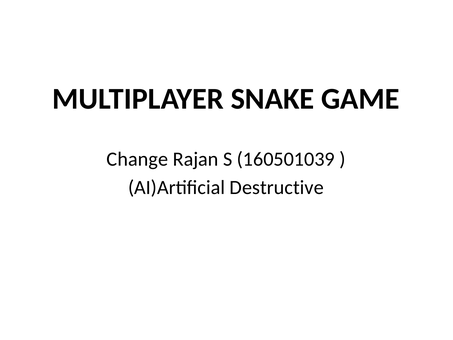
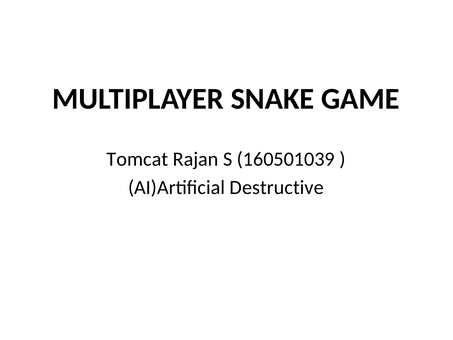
Change: Change -> Tomcat
